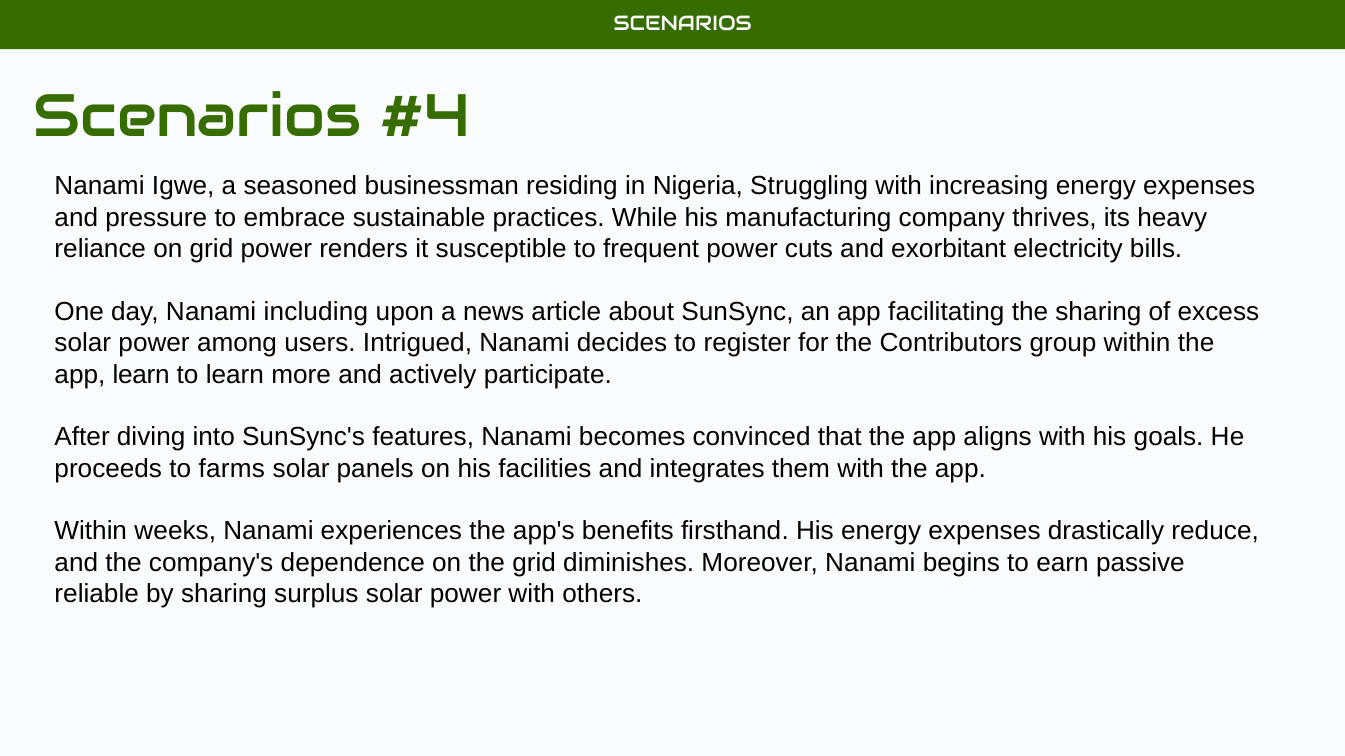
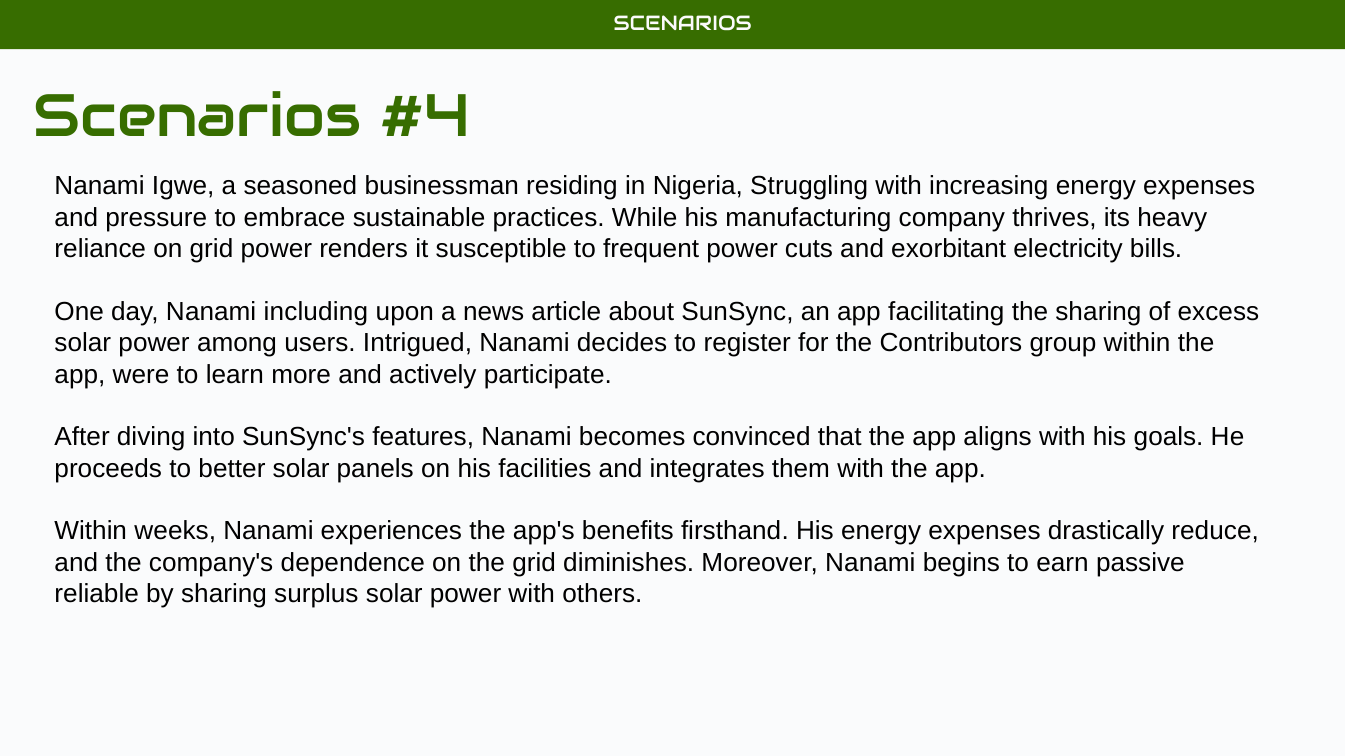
app learn: learn -> were
farms: farms -> better
